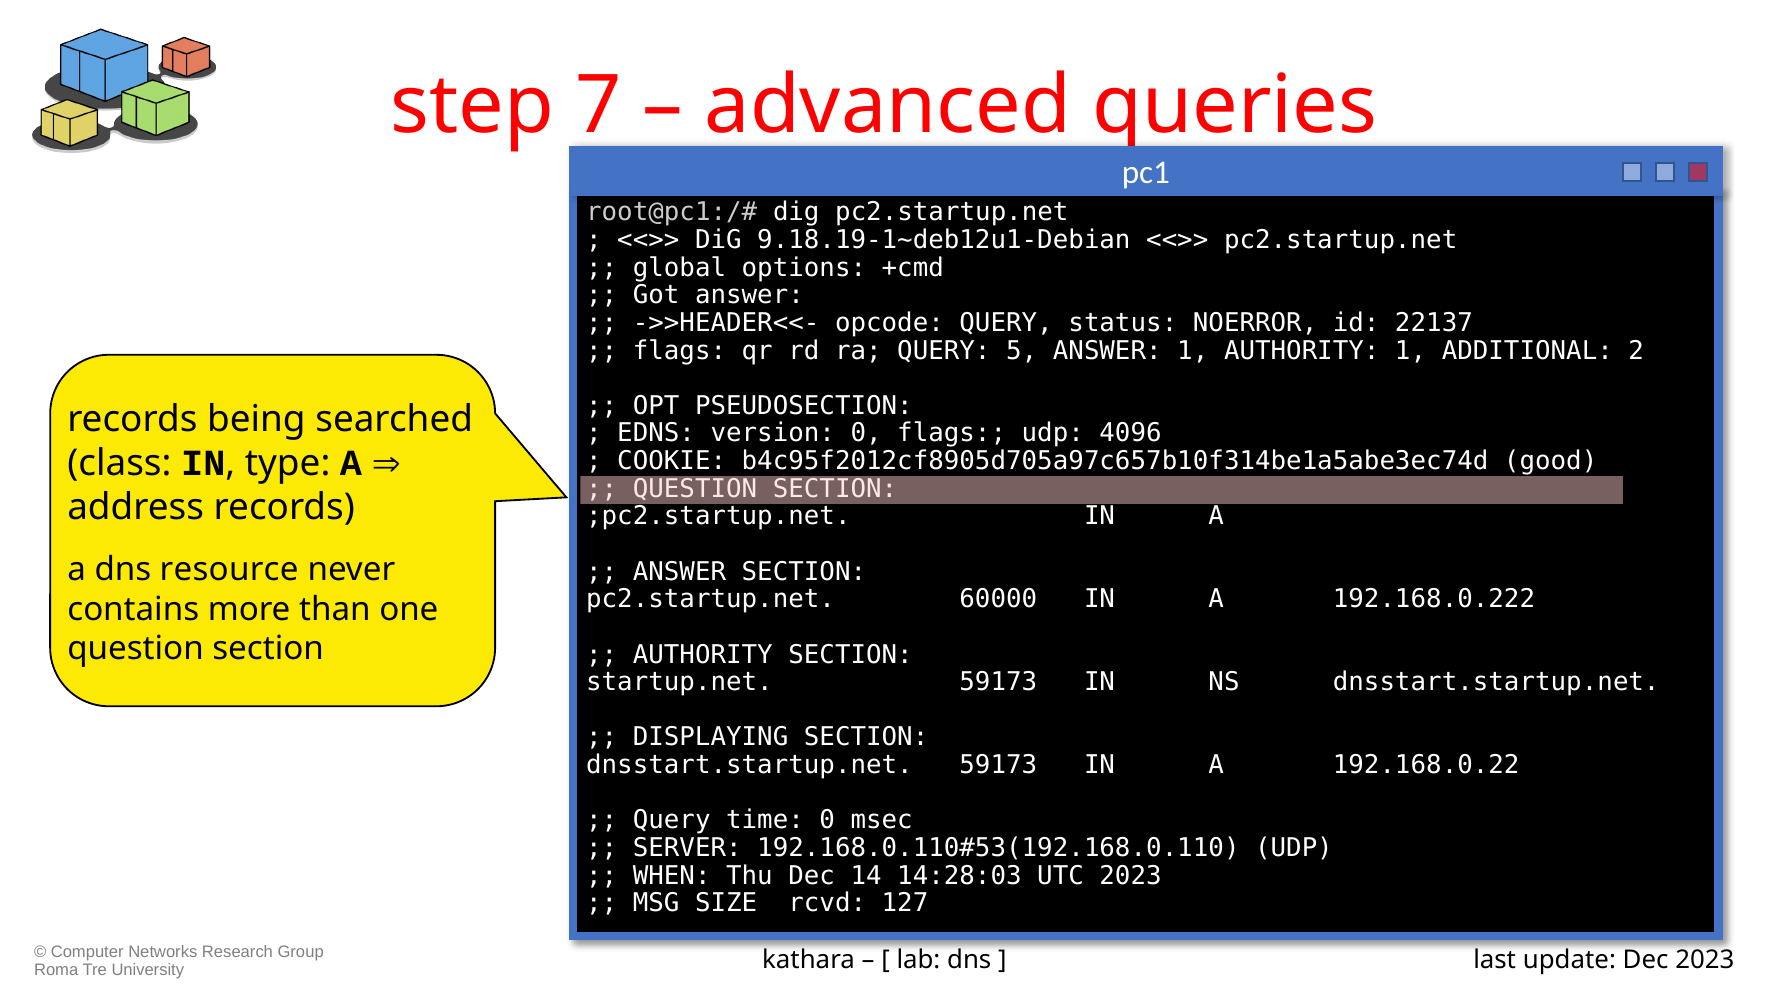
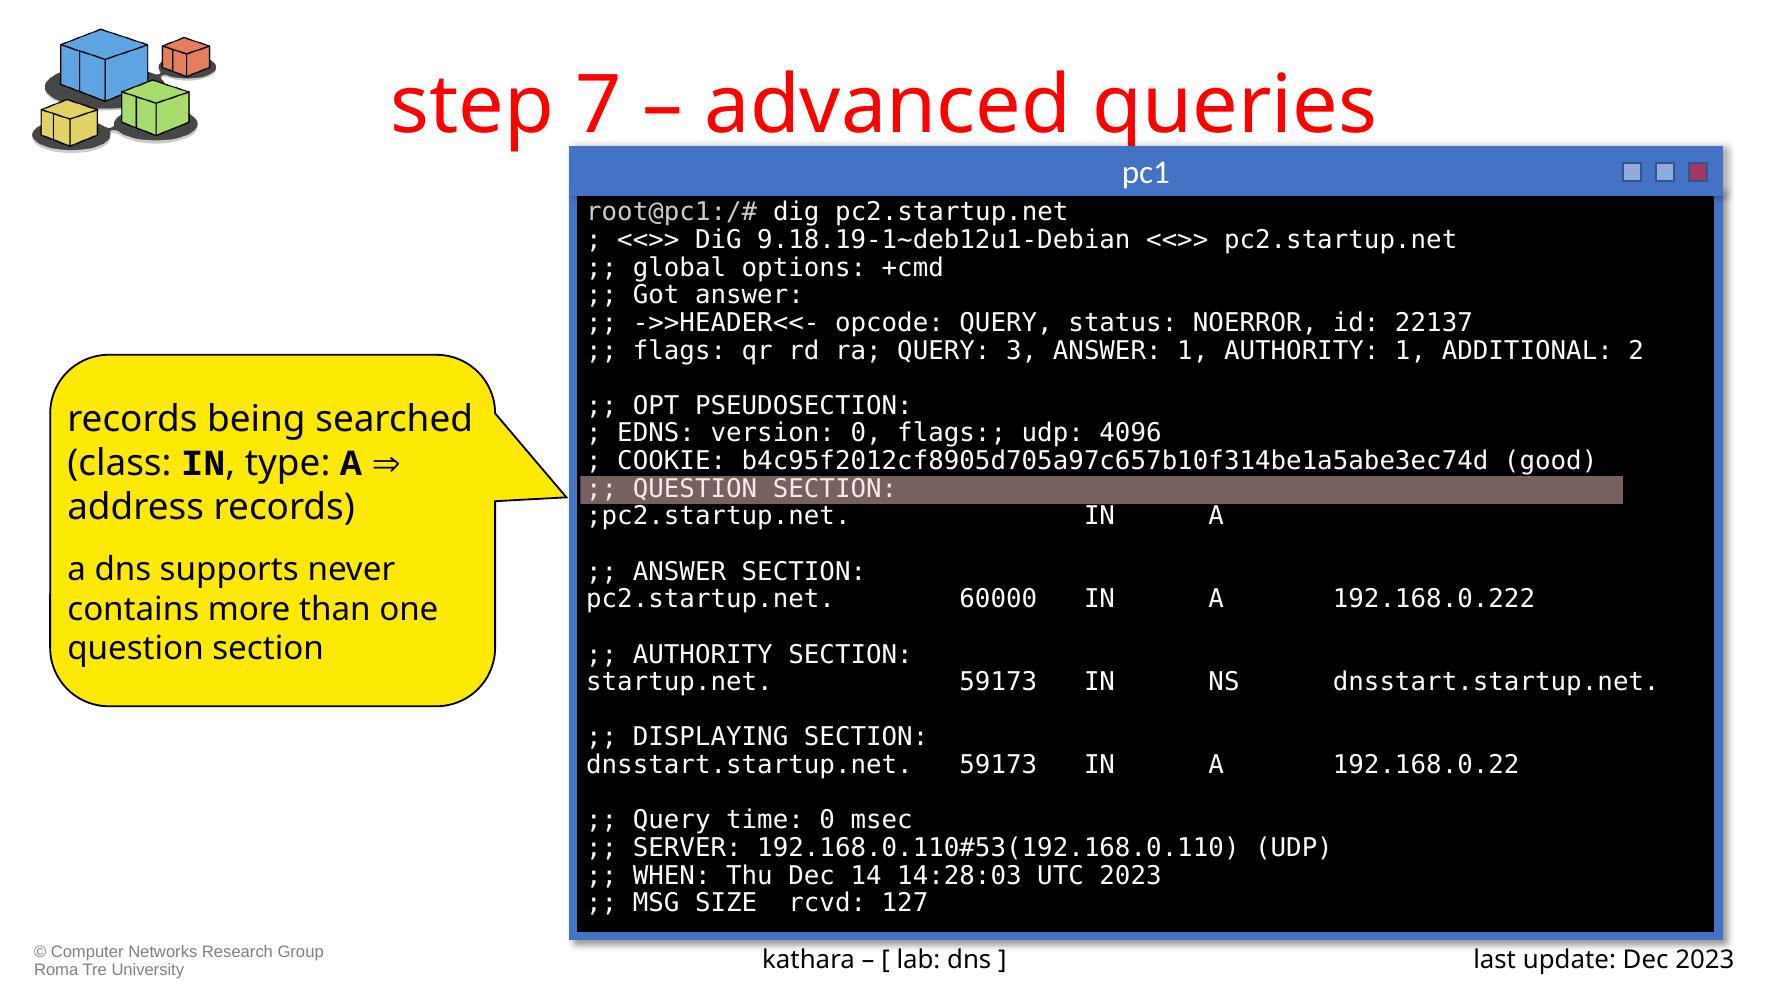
5: 5 -> 3
resource: resource -> supports
